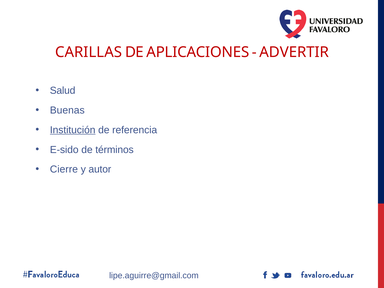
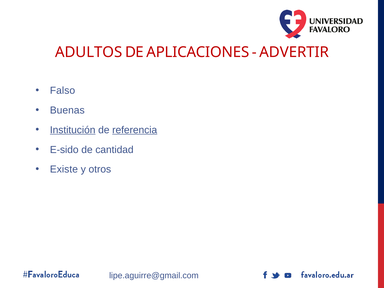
CARILLAS: CARILLAS -> ADULTOS
Salud: Salud -> Falso
referencia underline: none -> present
términos: términos -> cantidad
Cierre: Cierre -> Existe
autor: autor -> otros
